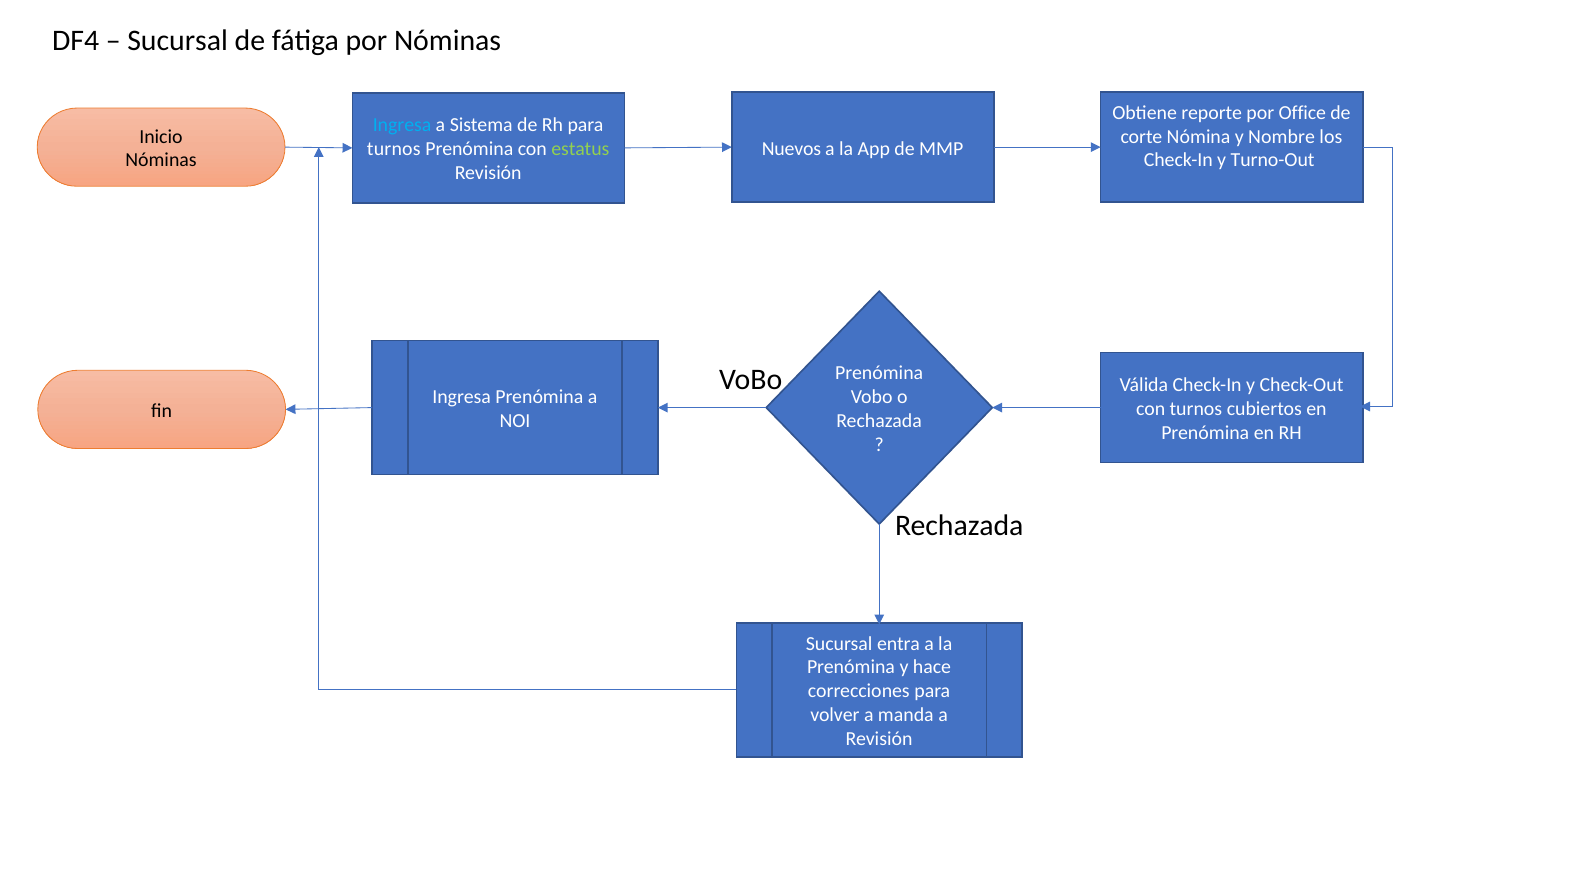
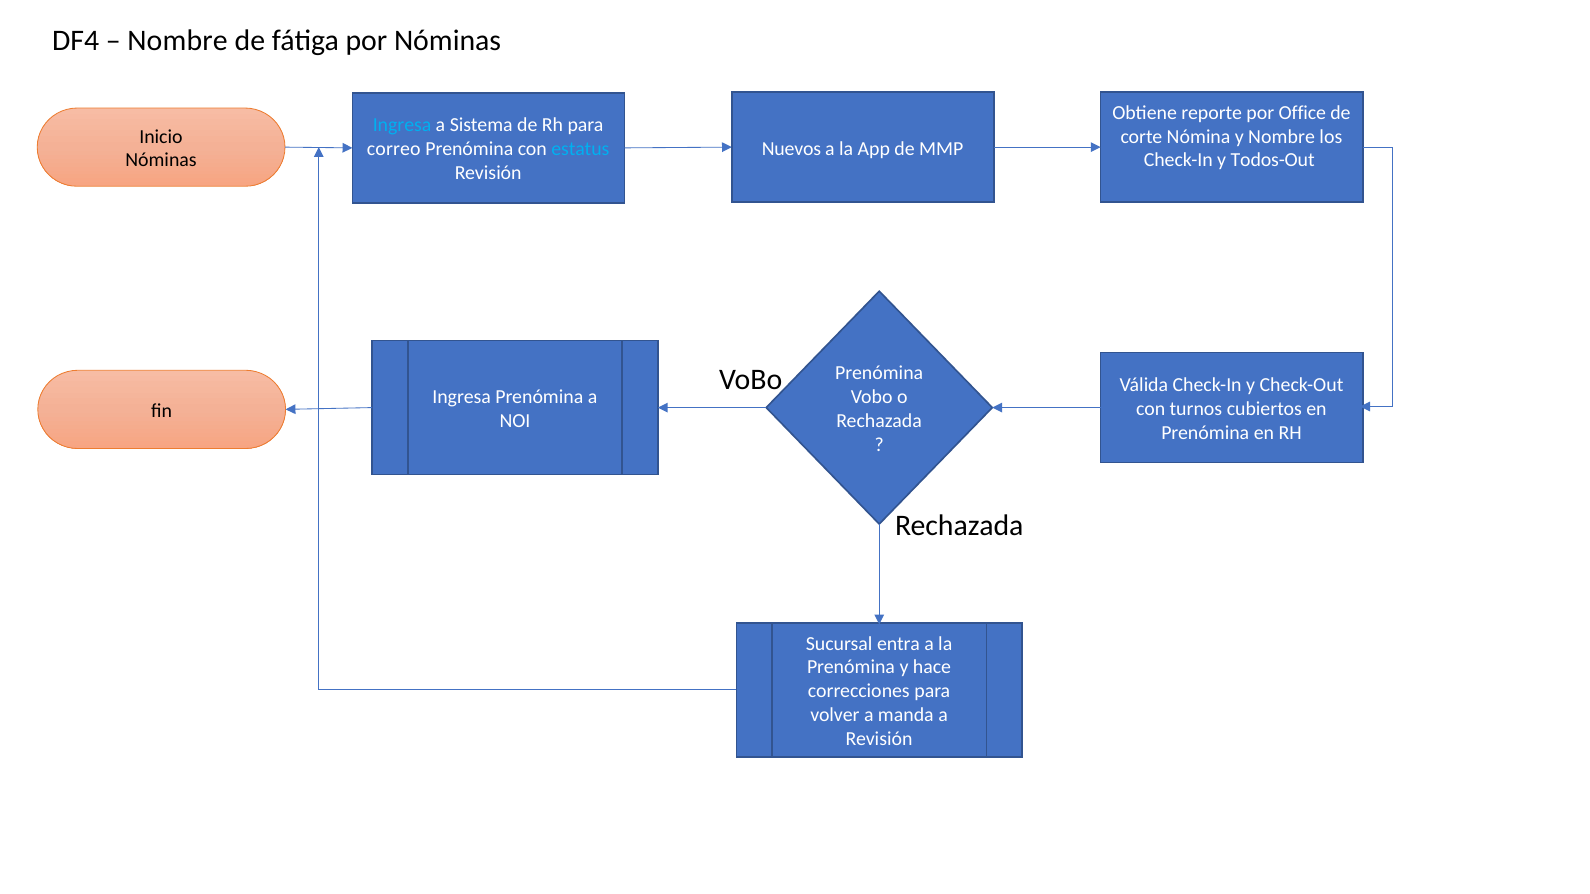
Sucursal at (178, 41): Sucursal -> Nombre
turnos at (394, 149): turnos -> correo
estatus colour: light green -> light blue
Turno-Out: Turno-Out -> Todos-Out
